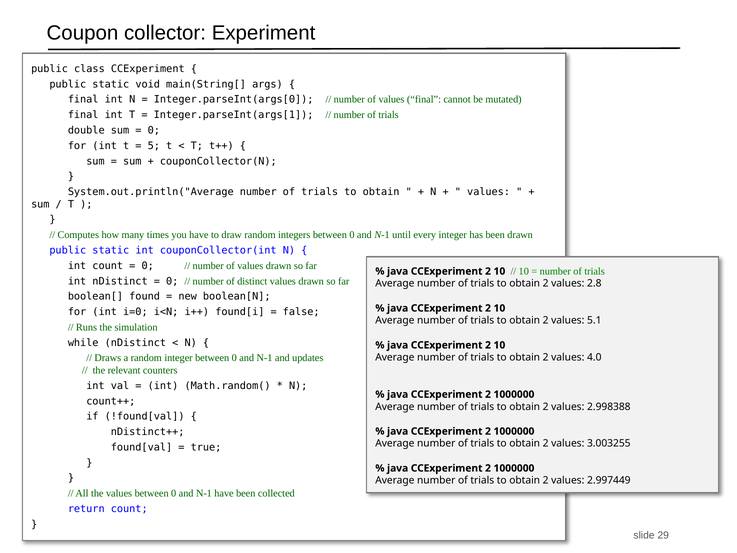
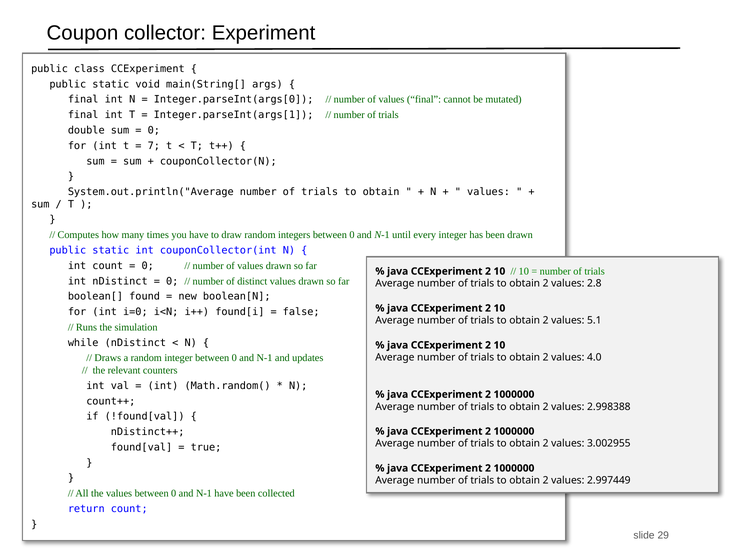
5: 5 -> 7
3.003255: 3.003255 -> 3.002955
